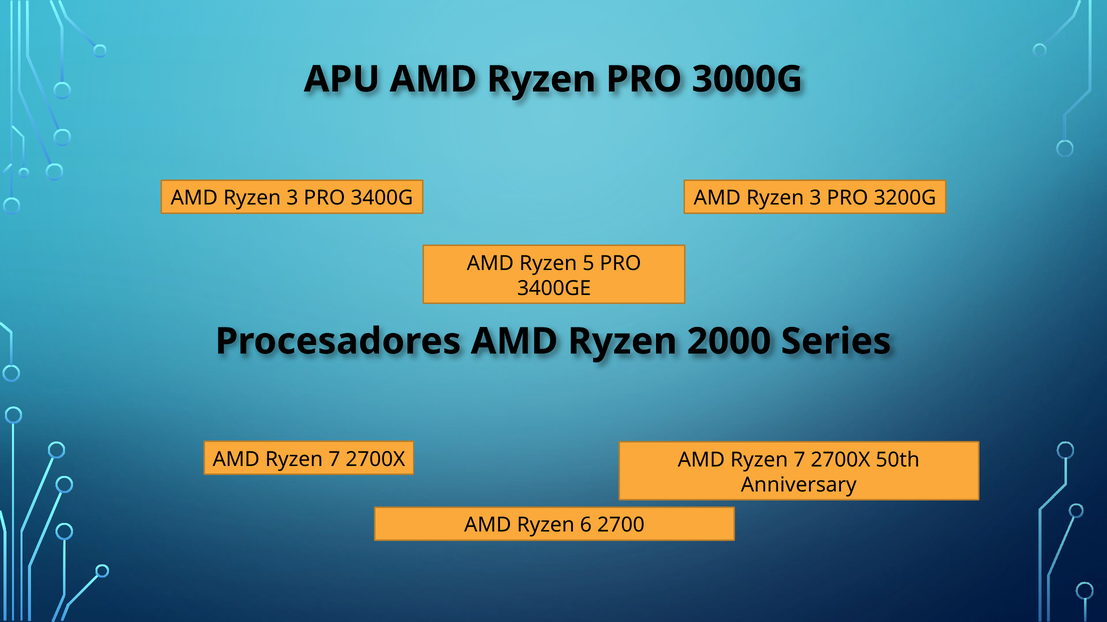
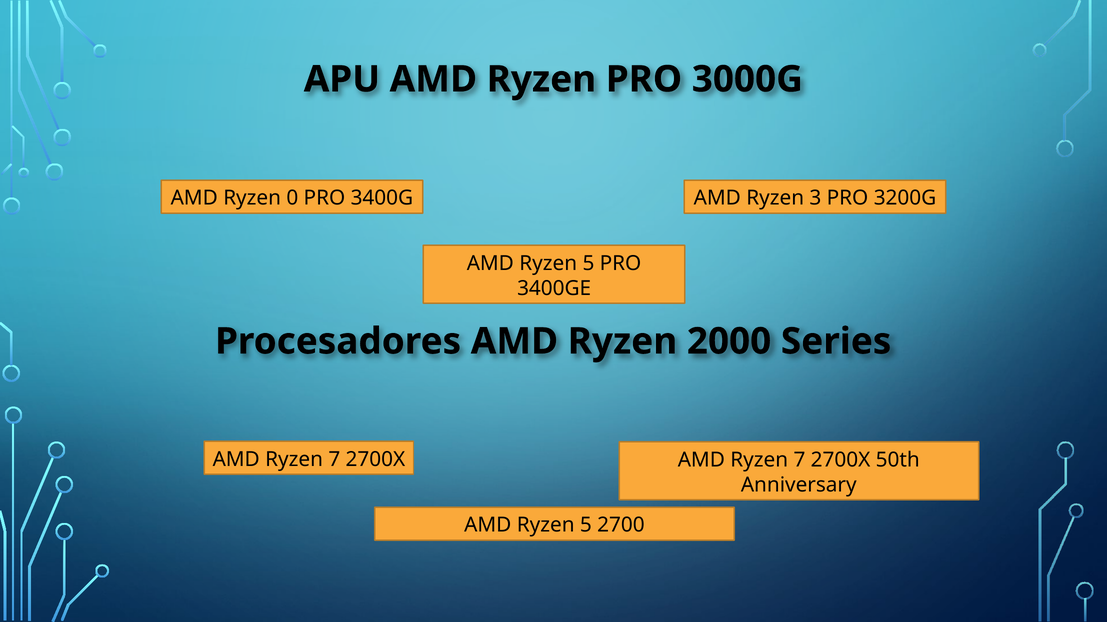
3 at (292, 198): 3 -> 0
6 at (586, 526): 6 -> 5
